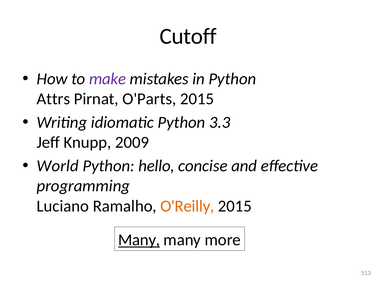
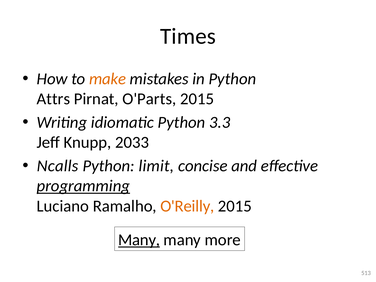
Cutoff: Cutoff -> Times
make colour: purple -> orange
2009: 2009 -> 2033
World: World -> Ncalls
hello: hello -> limit
programming underline: none -> present
